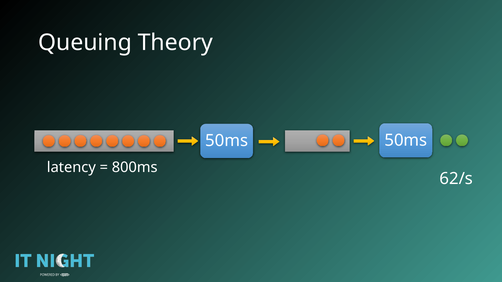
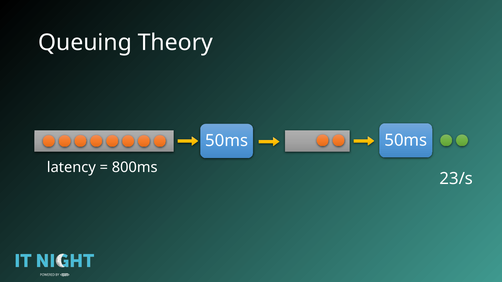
62/s: 62/s -> 23/s
